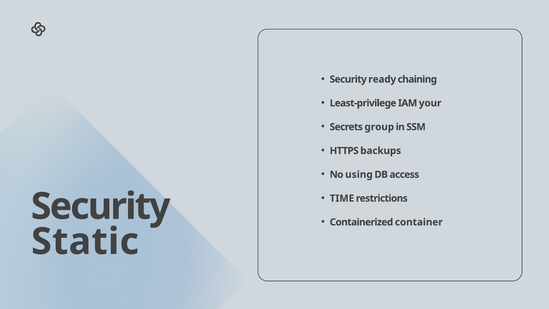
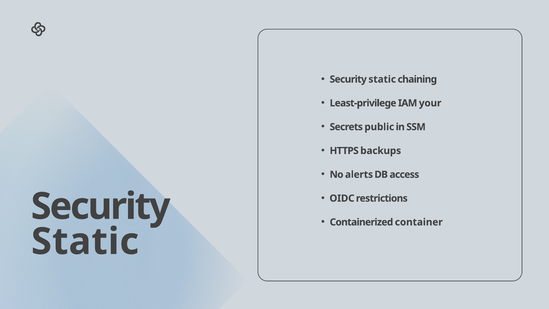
ready at (382, 79): ready -> static
group: group -> public
using: using -> alerts
TIME: TIME -> OIDC
